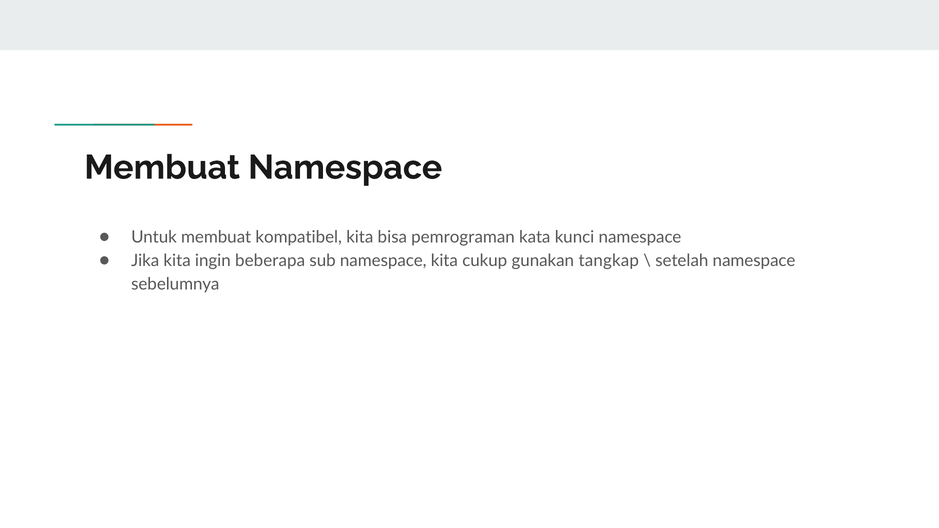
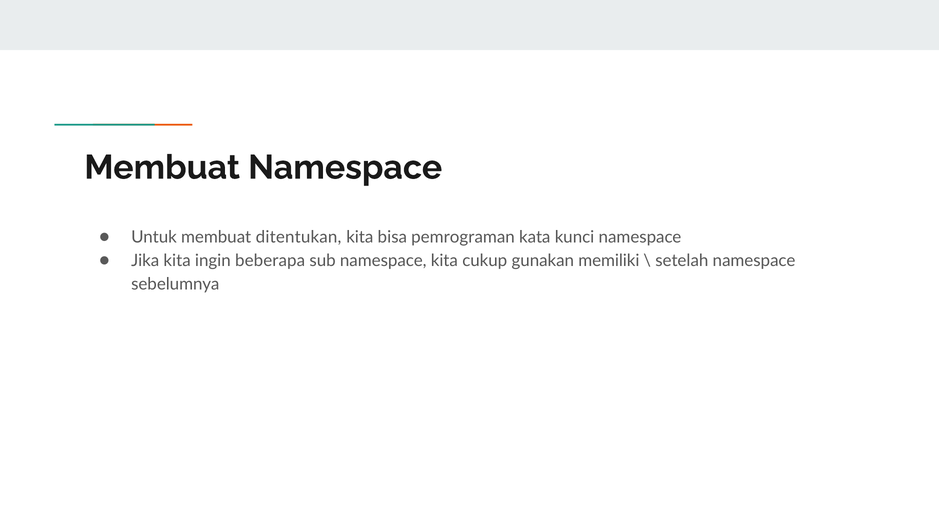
kompatibel: kompatibel -> ditentukan
tangkap: tangkap -> memiliki
